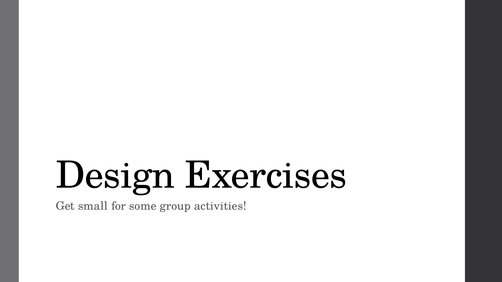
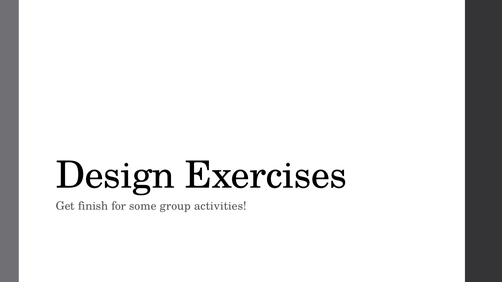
small: small -> finish
